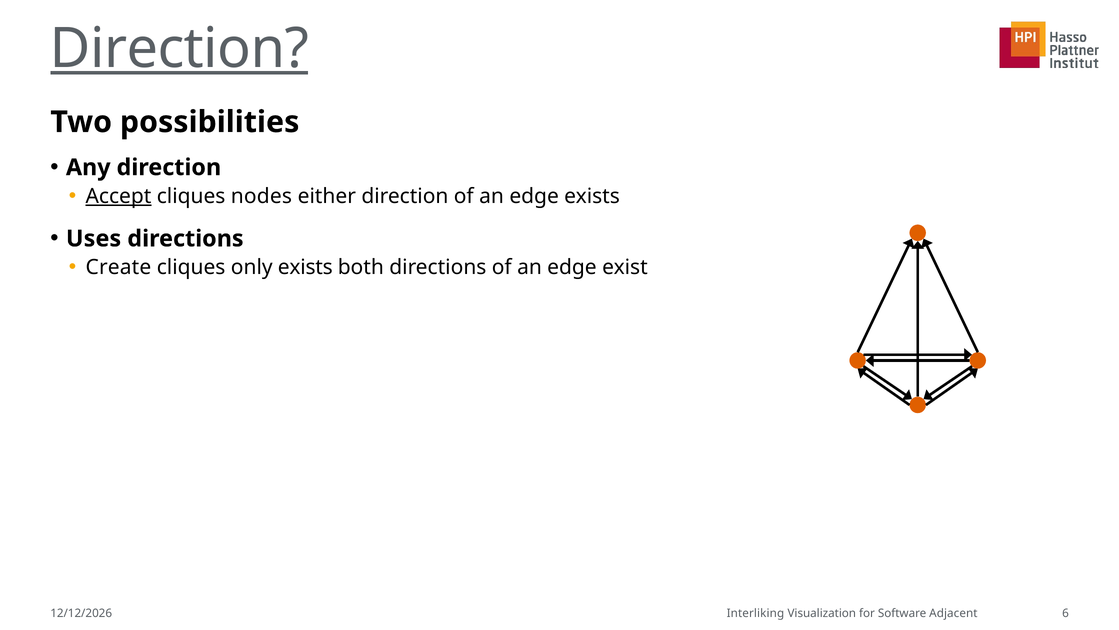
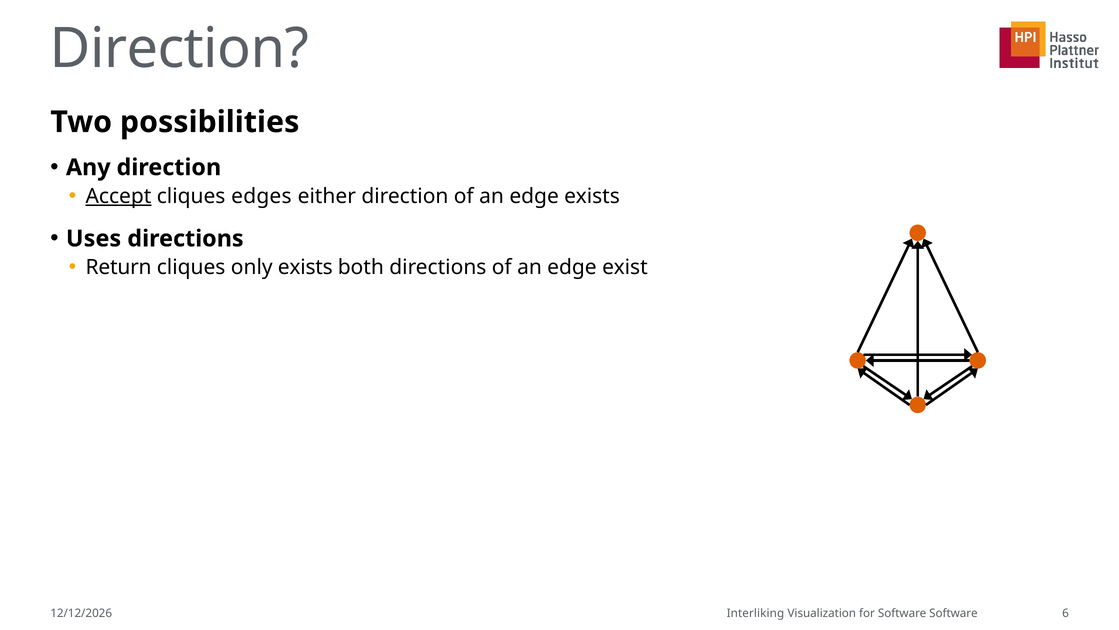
Direction at (179, 49) underline: present -> none
nodes: nodes -> edges
Create: Create -> Return
Software Adjacent: Adjacent -> Software
